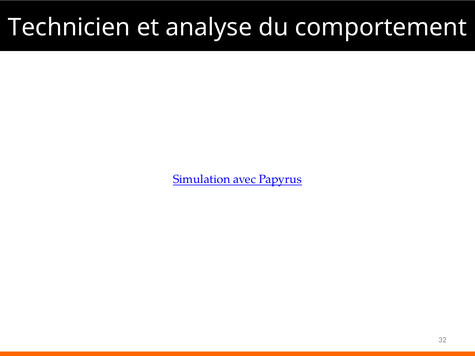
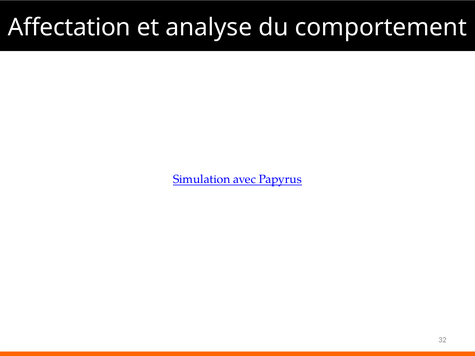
Technicien: Technicien -> Affectation
